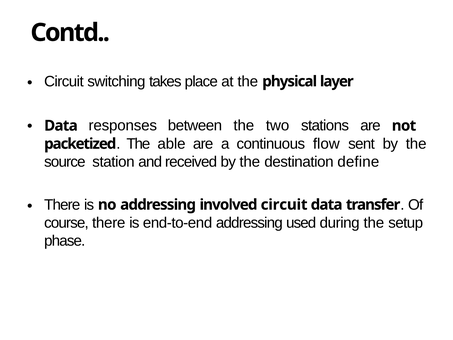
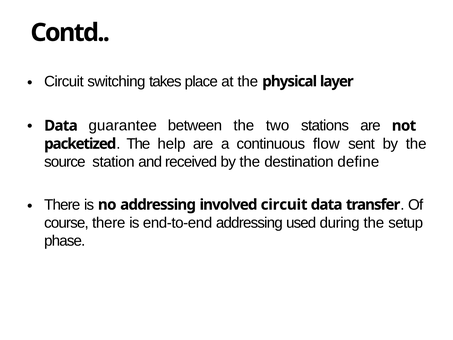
responses: responses -> guarantee
able: able -> help
